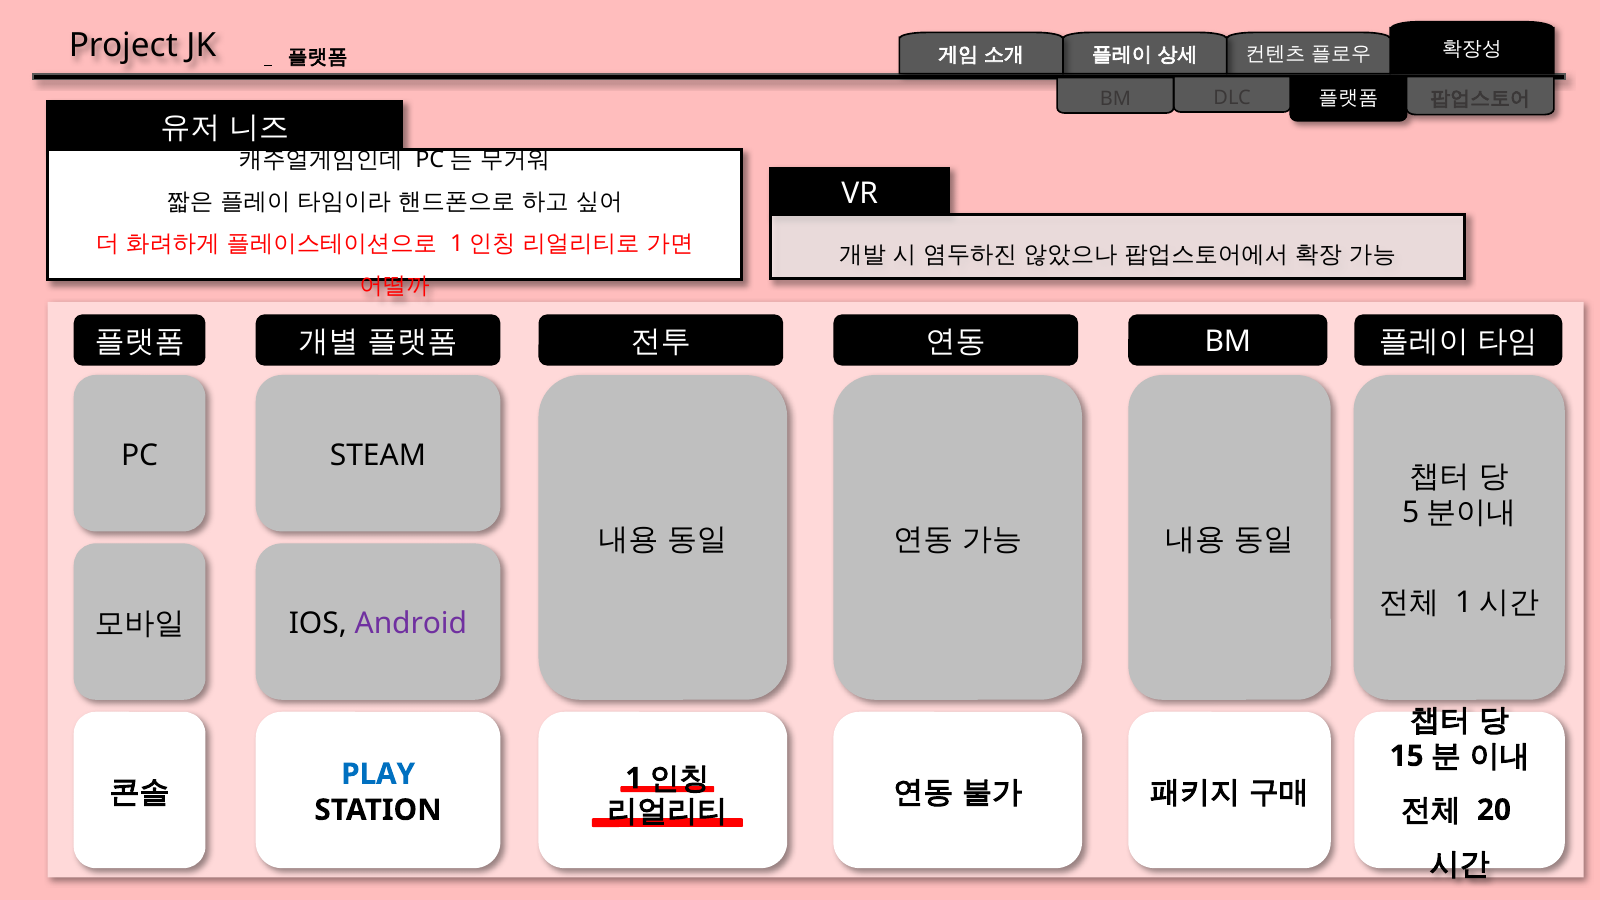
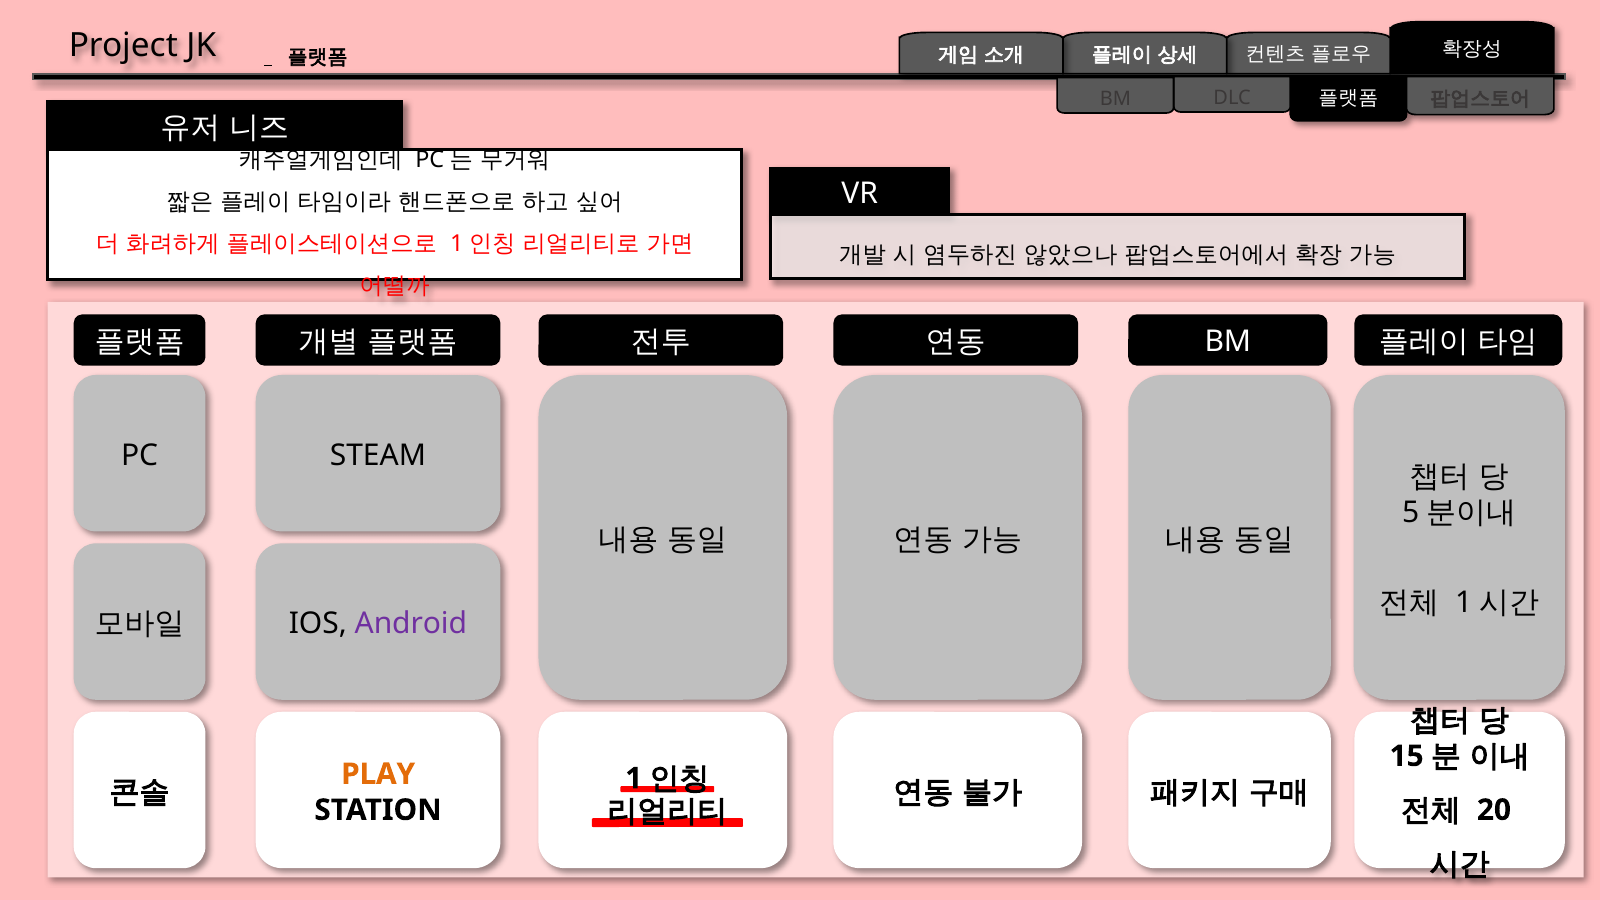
PLAY colour: blue -> orange
